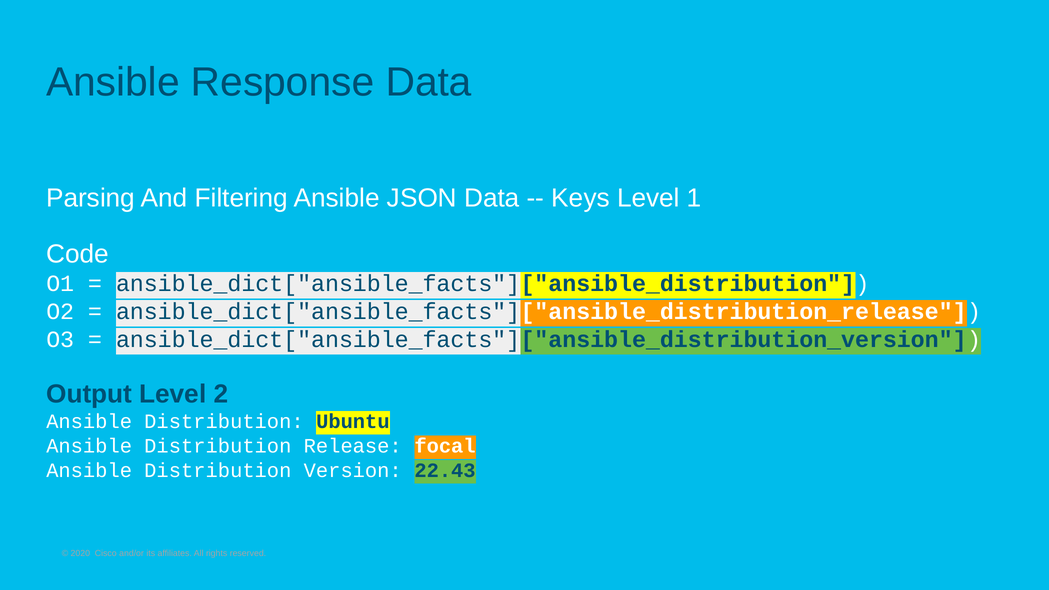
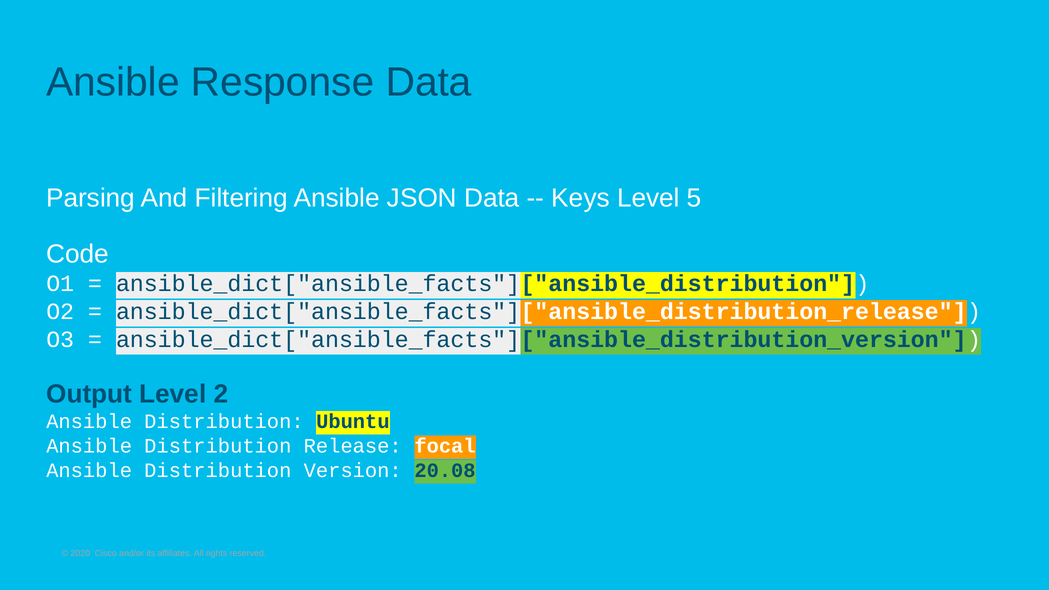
1: 1 -> 5
22.43: 22.43 -> 20.08
